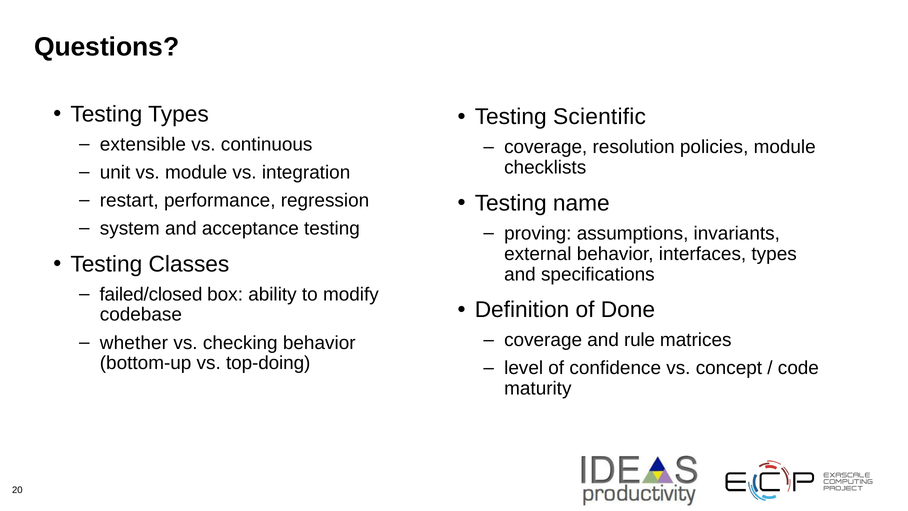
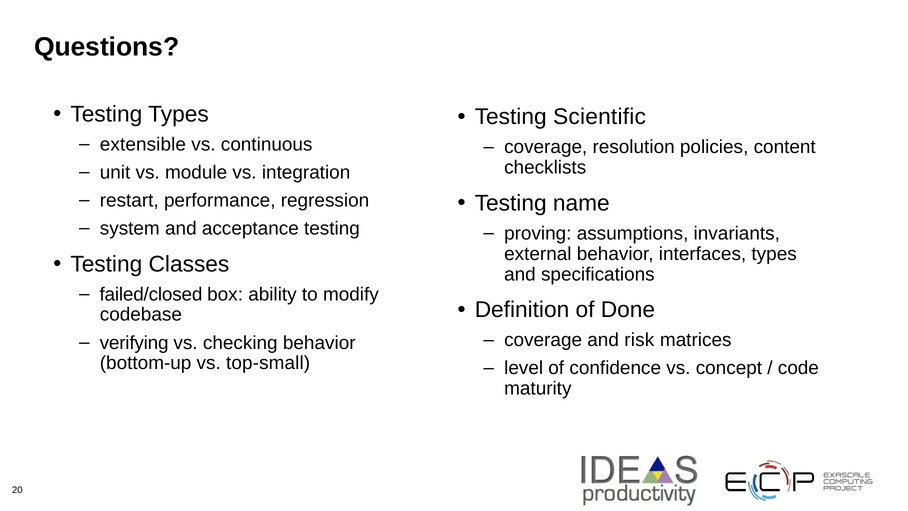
policies module: module -> content
rule: rule -> risk
whether: whether -> verifying
top-doing: top-doing -> top-small
